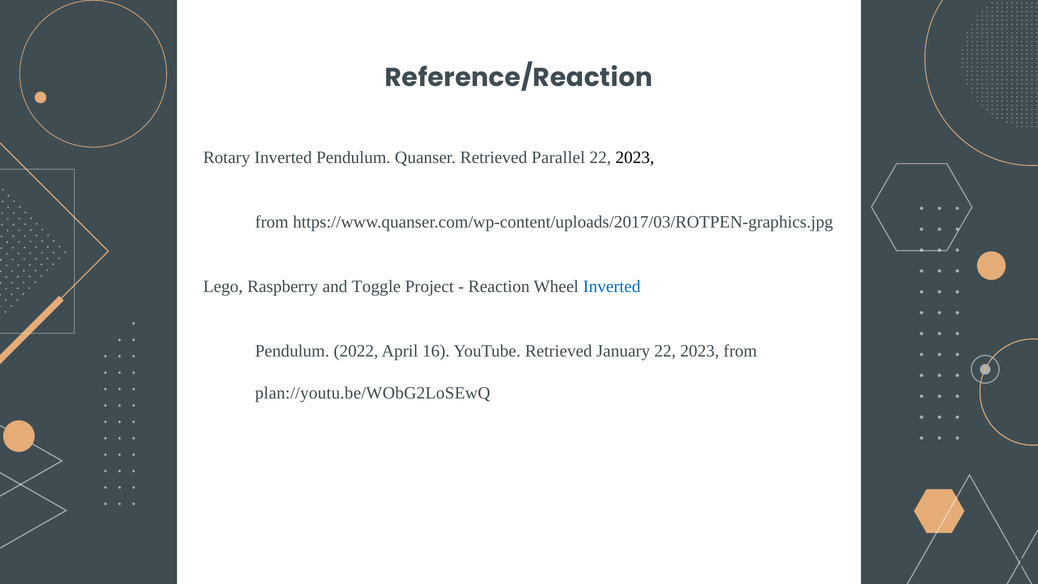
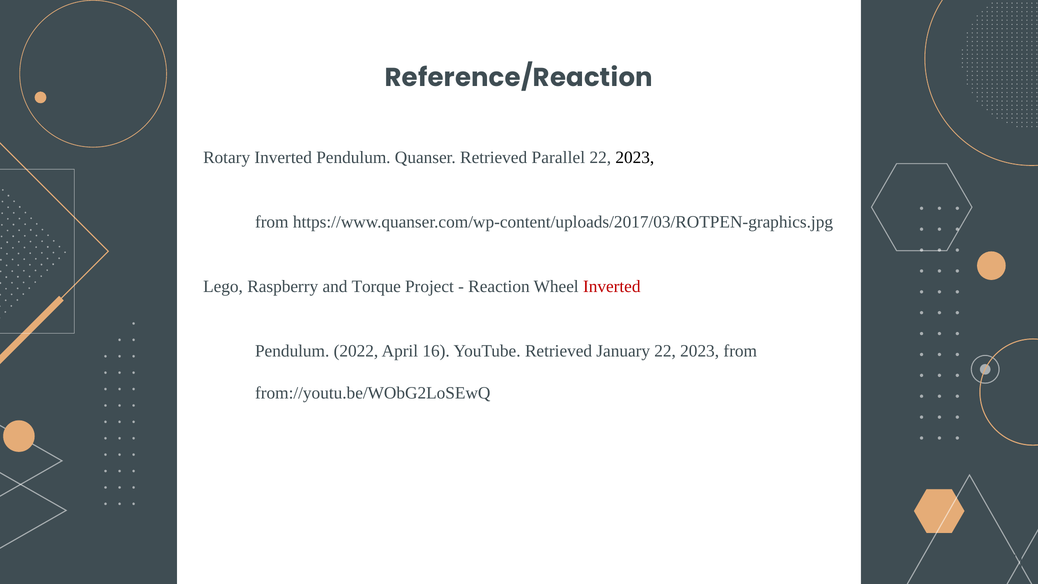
Toggle: Toggle -> Torque
Inverted at (612, 287) colour: blue -> red
plan://youtu.be/WObG2LoSEwQ: plan://youtu.be/WObG2LoSEwQ -> from://youtu.be/WObG2LoSEwQ
